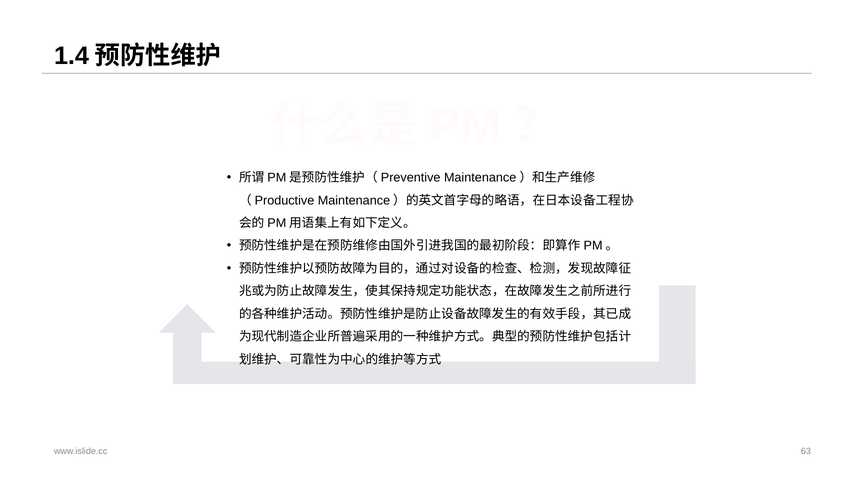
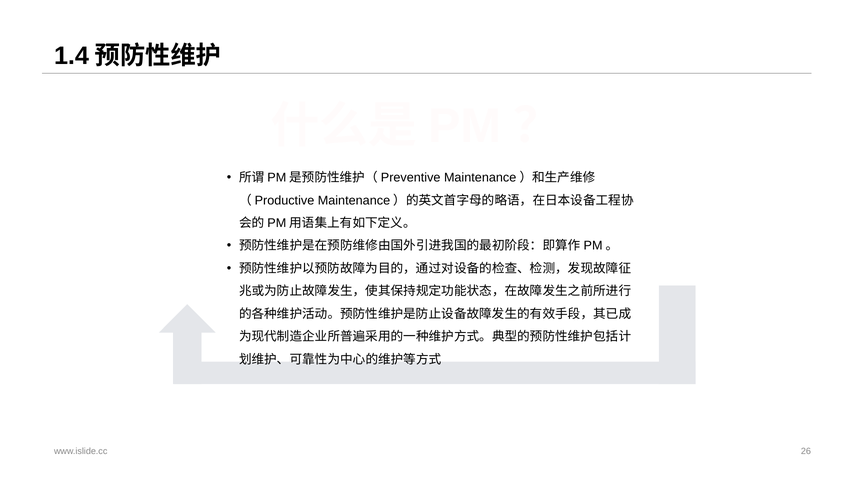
63: 63 -> 26
